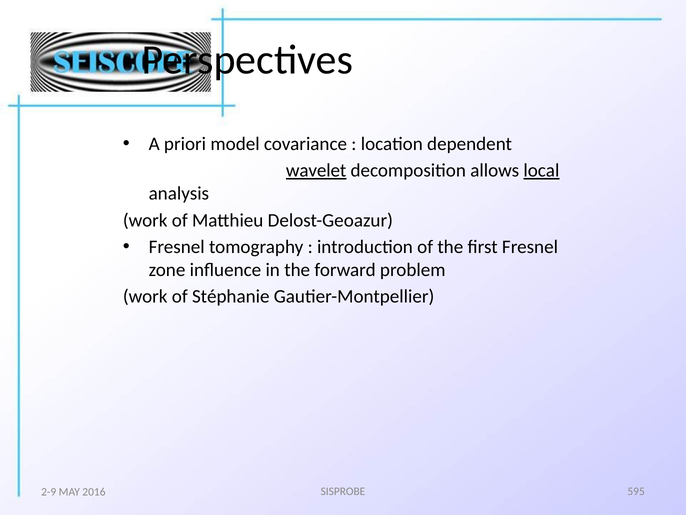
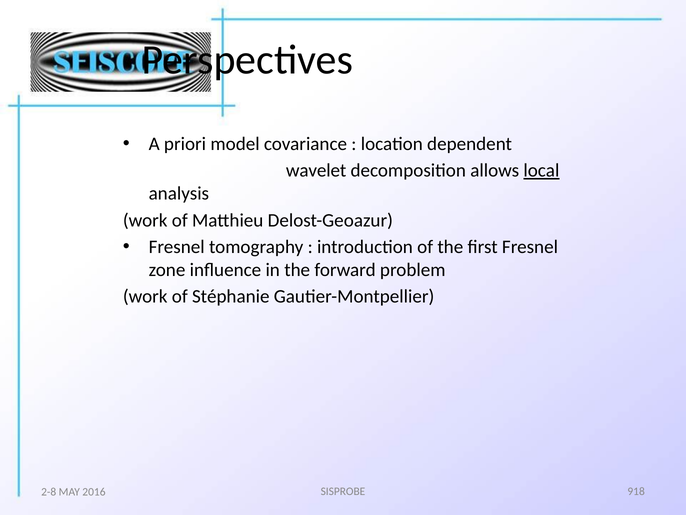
wavelet underline: present -> none
595: 595 -> 918
2-9: 2-9 -> 2-8
